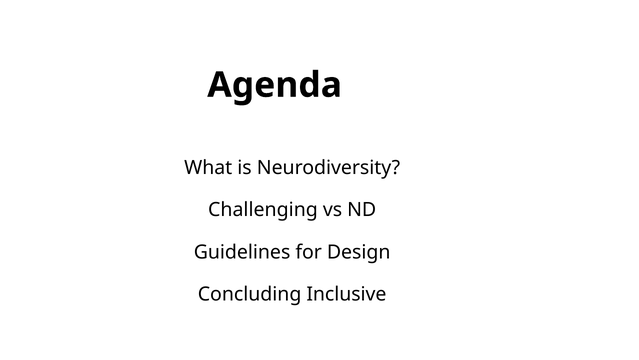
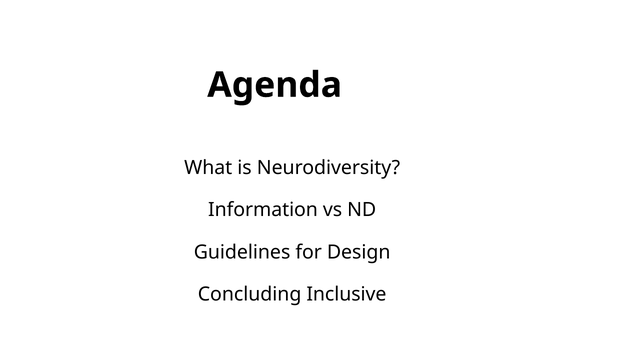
Challenging: Challenging -> Information
